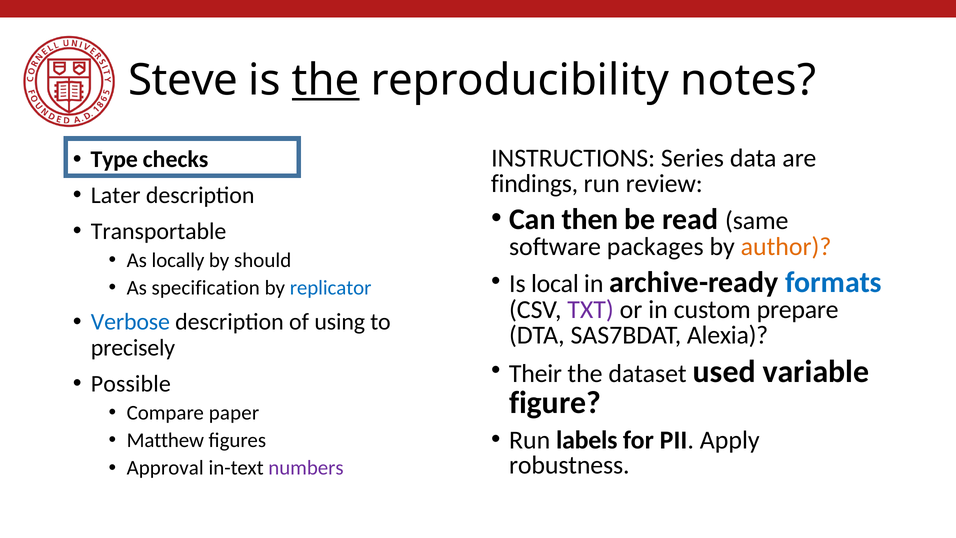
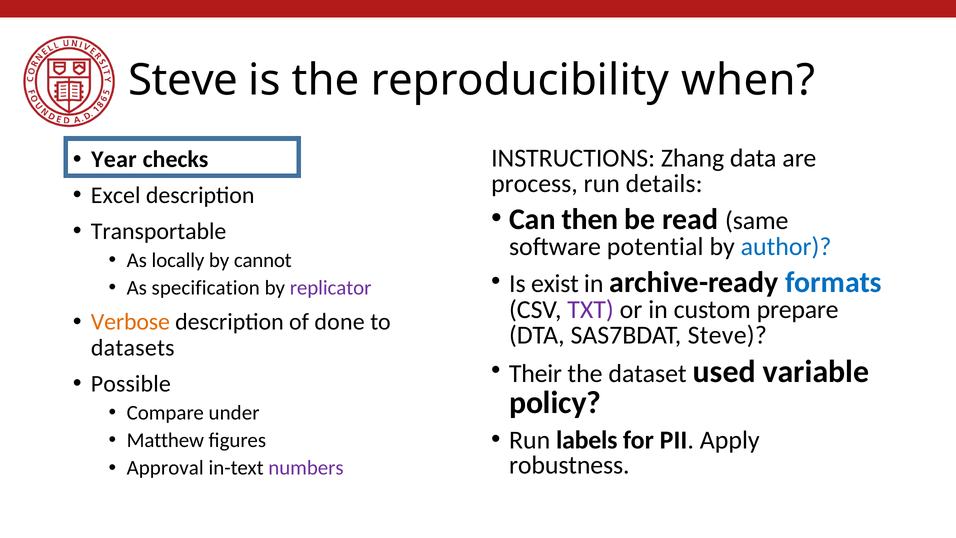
the at (326, 80) underline: present -> none
notes: notes -> when
Type: Type -> Year
Series: Series -> Zhang
findings: findings -> process
review: review -> details
Later: Later -> Excel
packages: packages -> potential
author colour: orange -> blue
should: should -> cannot
local: local -> exist
replicator colour: blue -> purple
Verbose colour: blue -> orange
using: using -> done
SAS7BDAT Alexia: Alexia -> Steve
precisely: precisely -> datasets
figure: figure -> policy
paper: paper -> under
